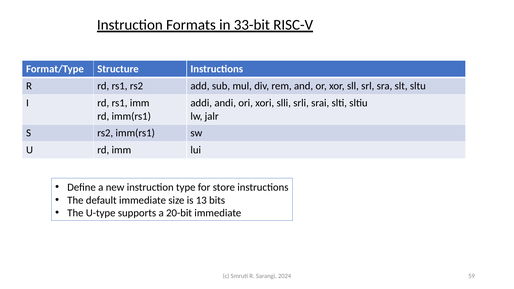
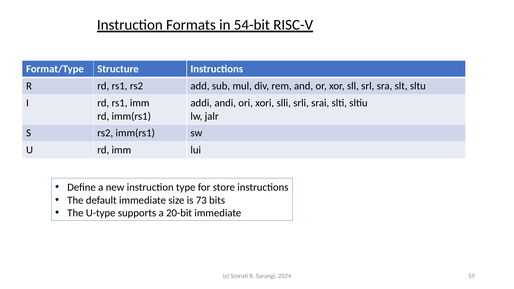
33-bit: 33-bit -> 54-bit
13: 13 -> 73
